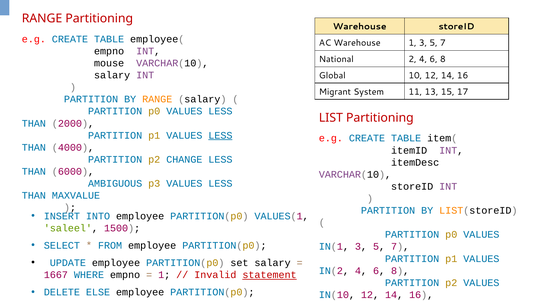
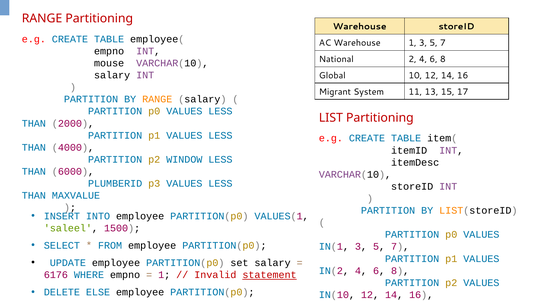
LESS at (220, 135) underline: present -> none
CHANGE: CHANGE -> WINDOW
AMBIGUOUS: AMBIGUOUS -> PLUMBERID
1667: 1667 -> 6176
